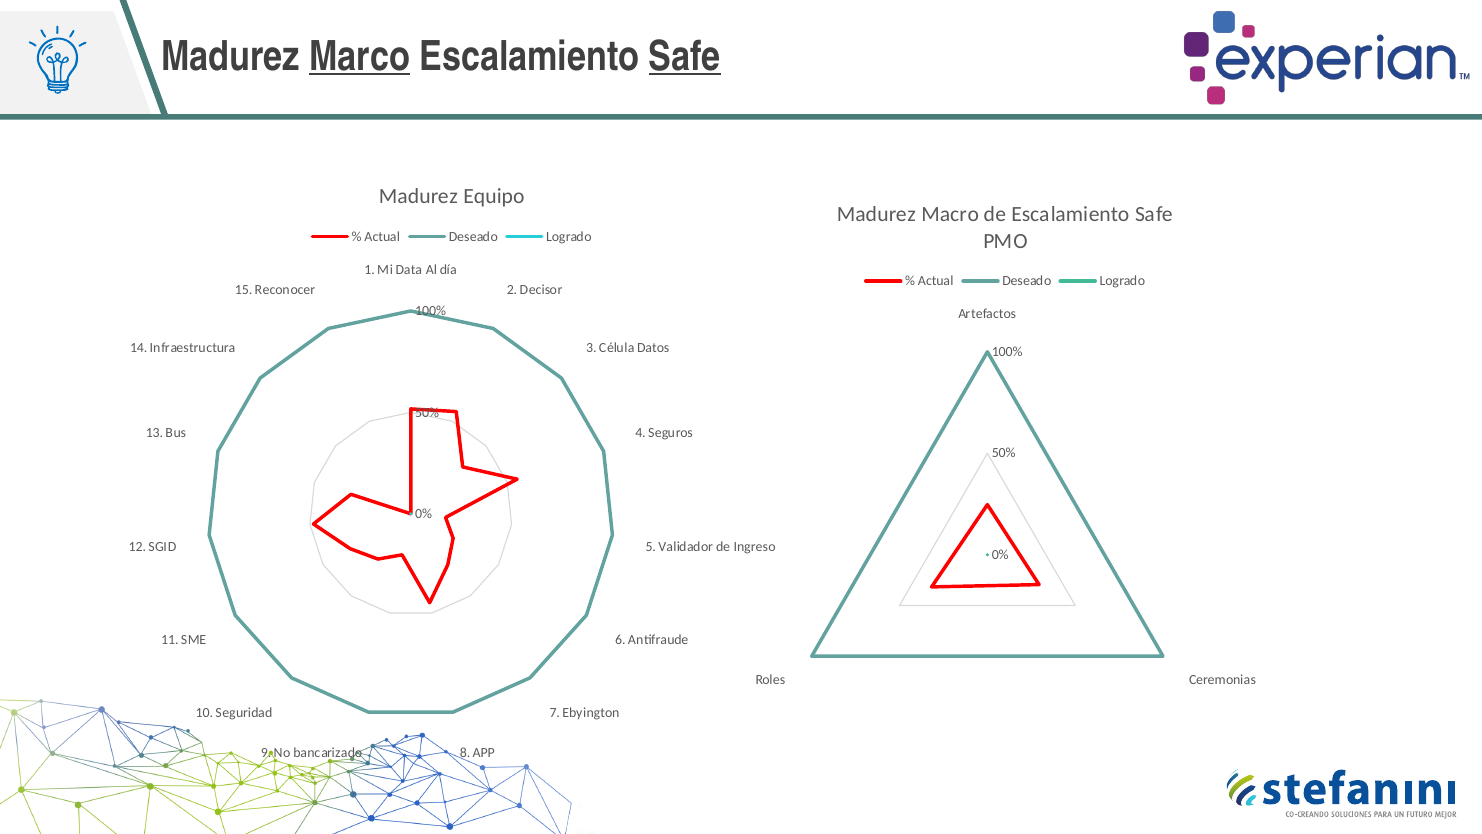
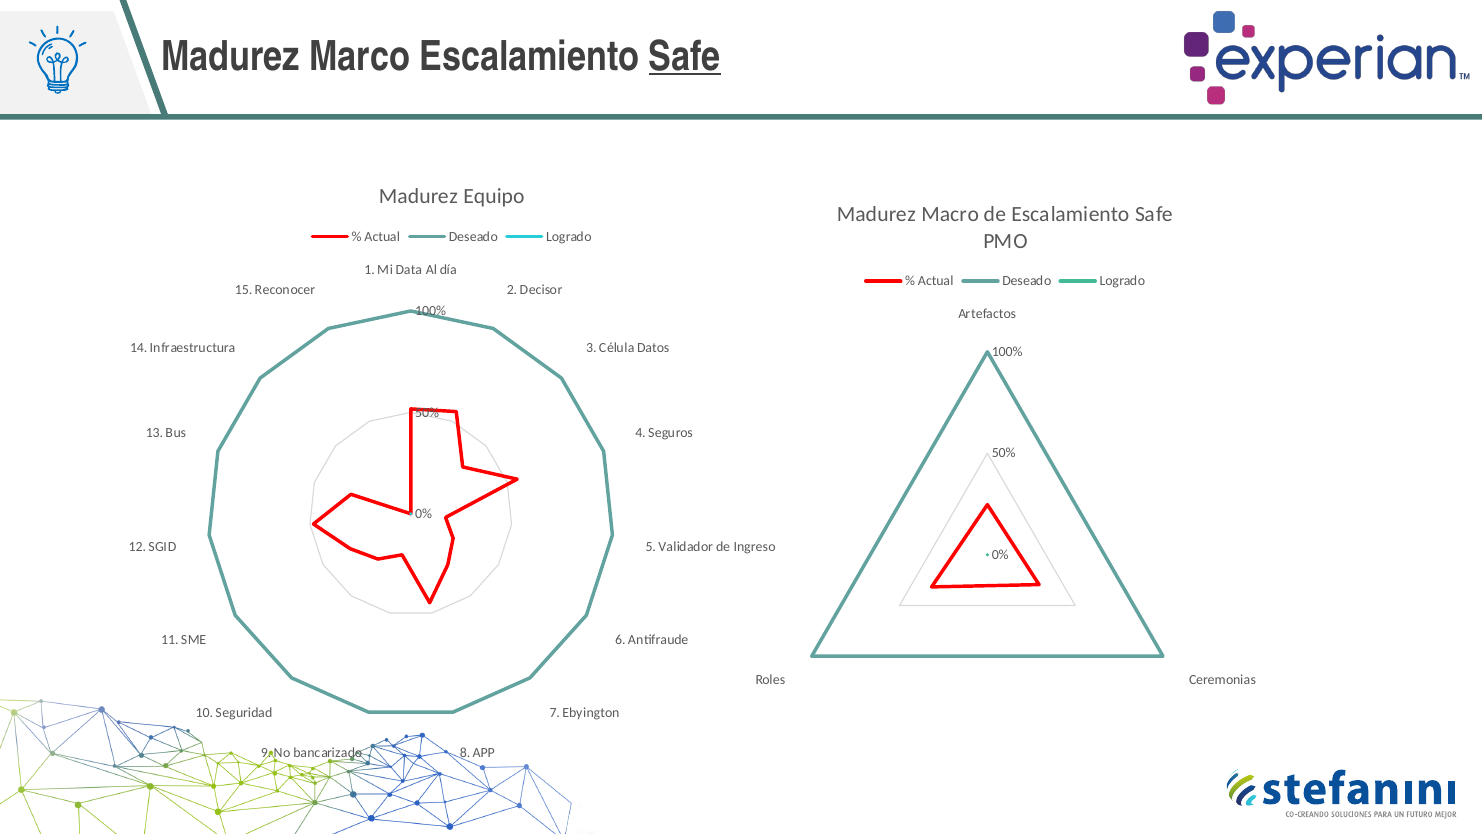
Marco underline: present -> none
